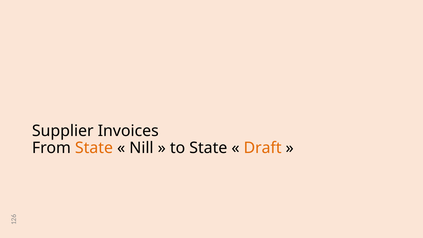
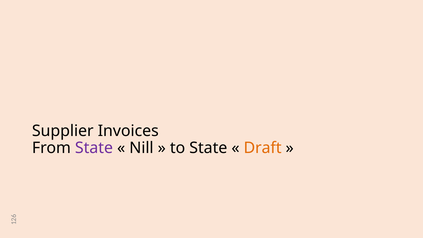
State at (94, 148) colour: orange -> purple
